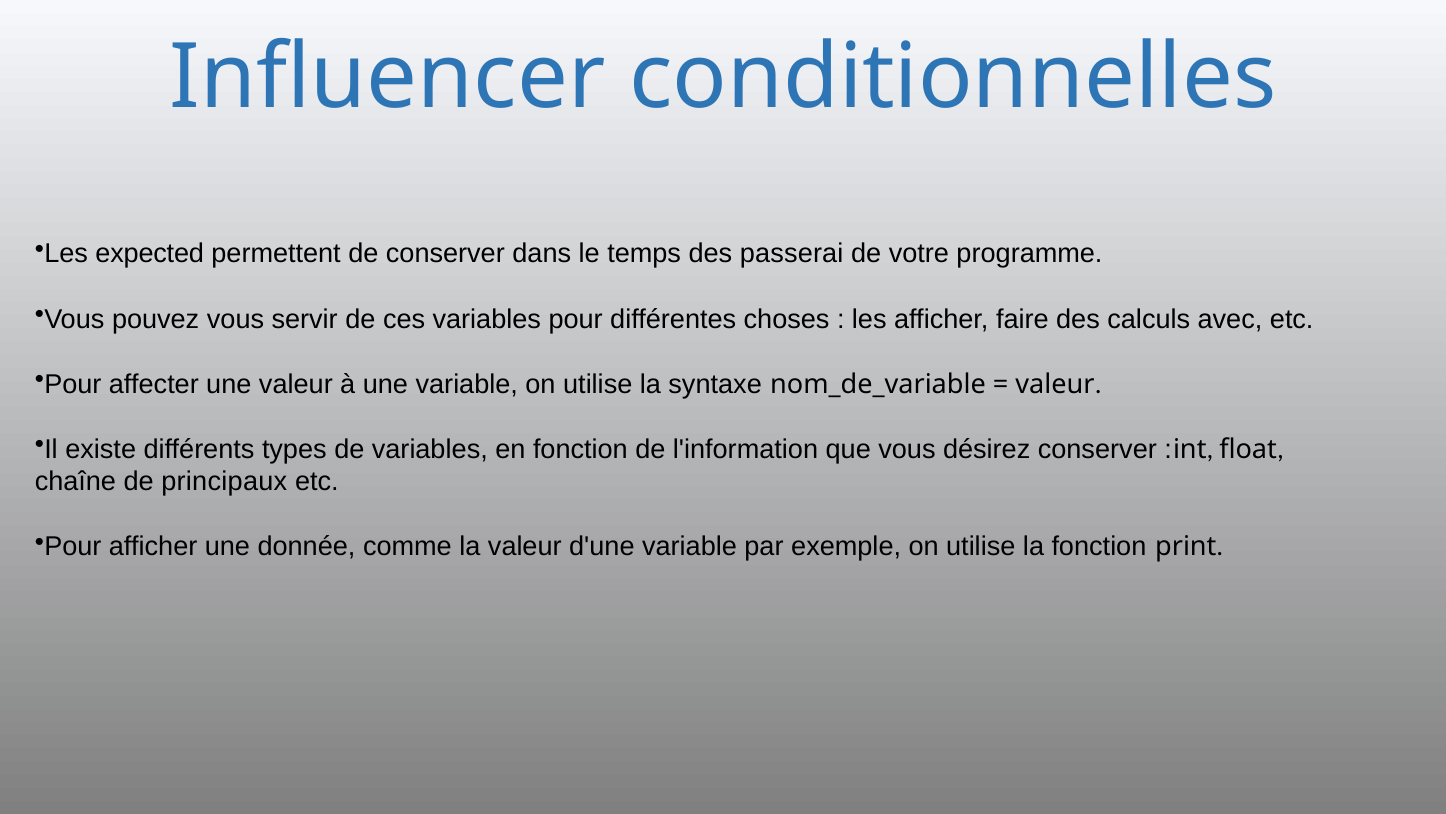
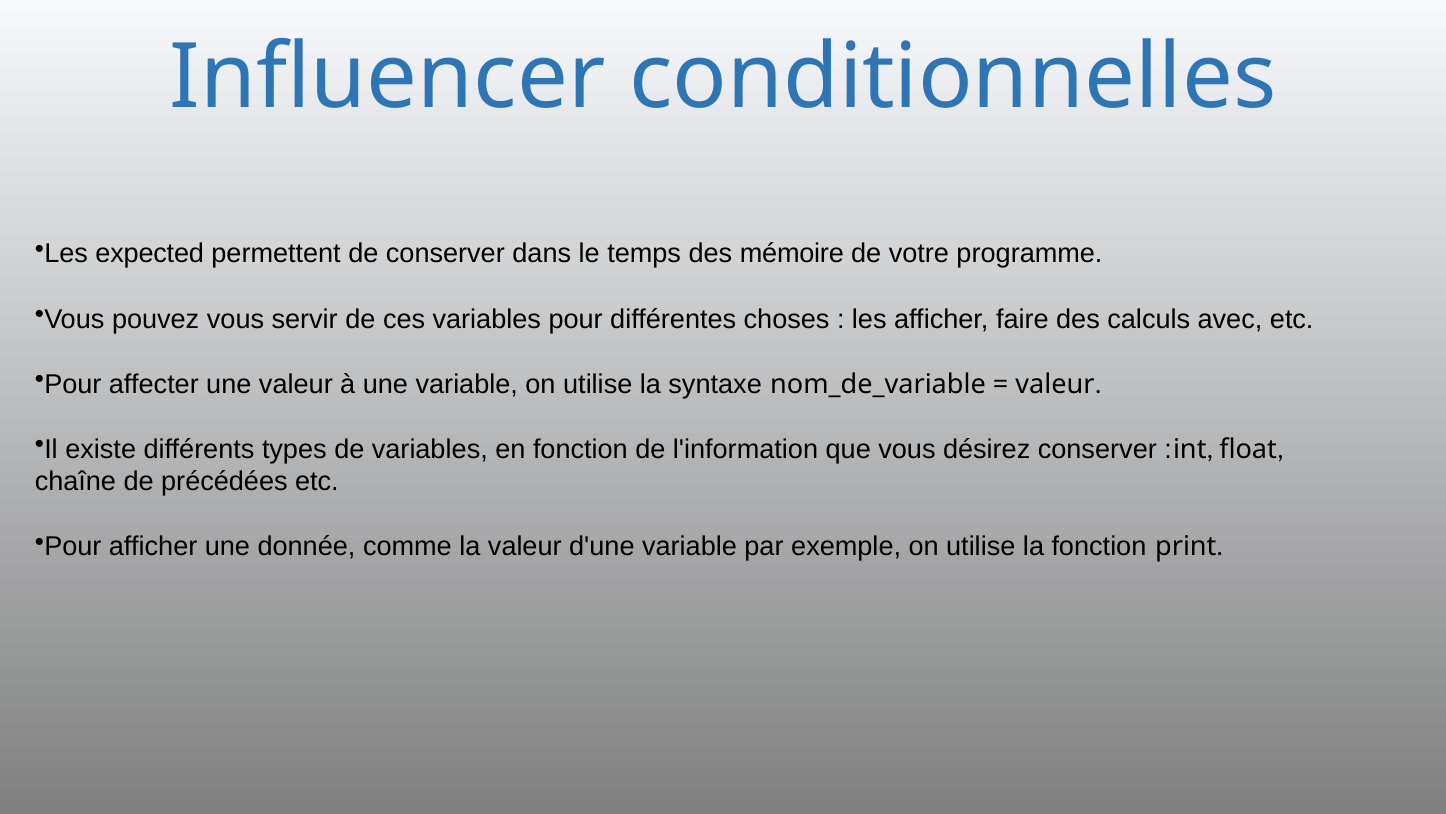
passerai: passerai -> mémoire
principaux: principaux -> précédées
